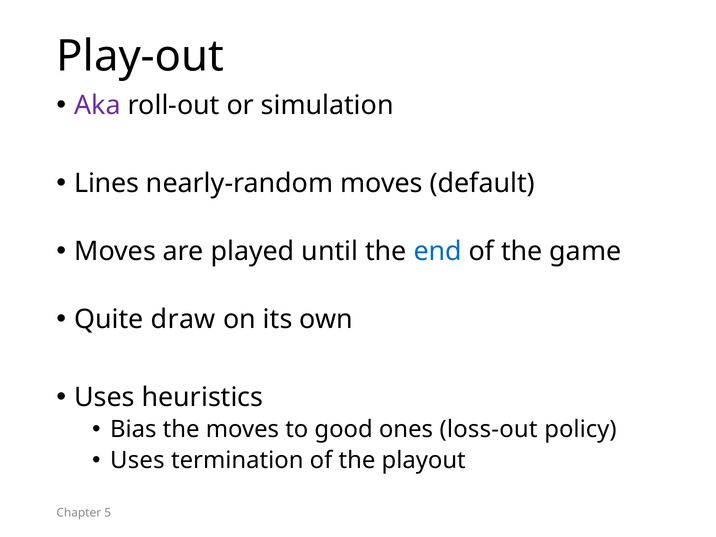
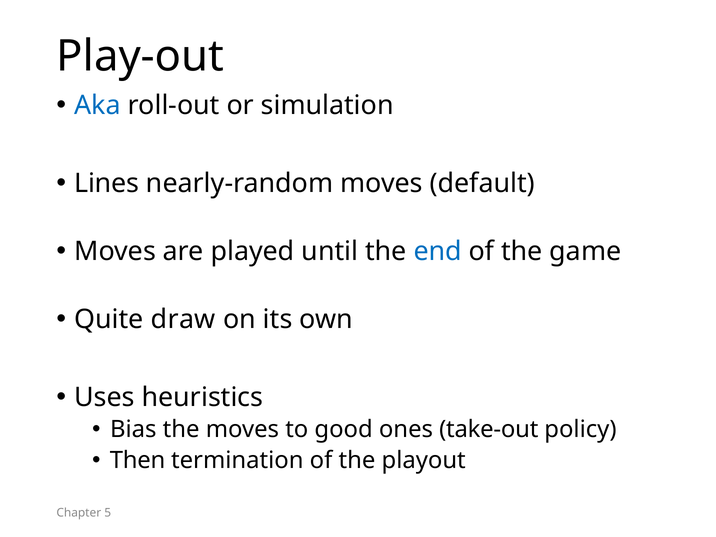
Aka colour: purple -> blue
loss-out: loss-out -> take-out
Uses at (137, 460): Uses -> Then
